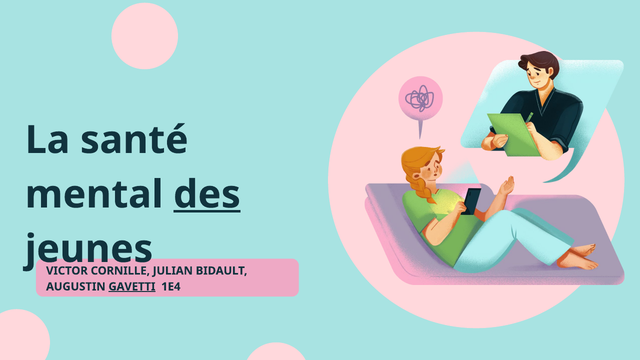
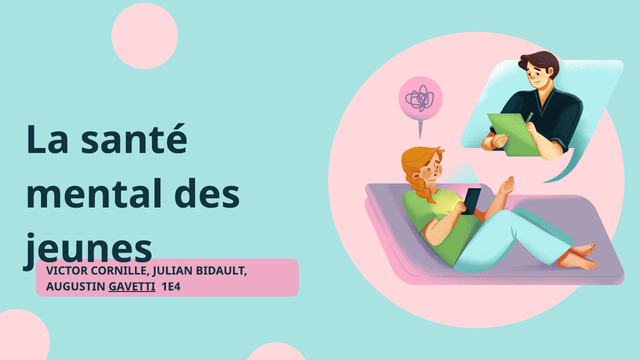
des underline: present -> none
